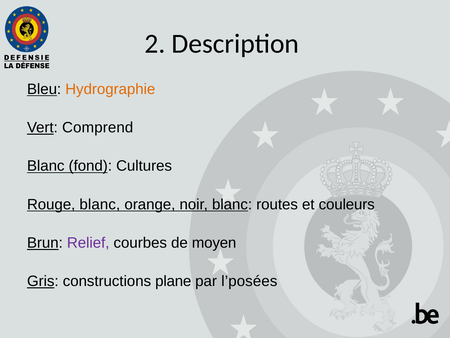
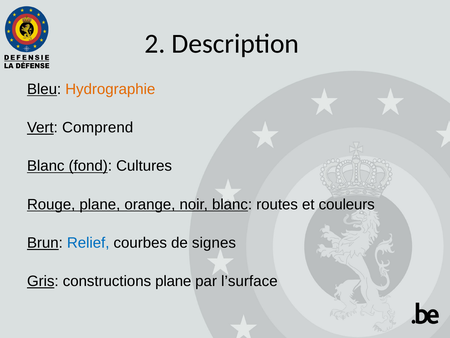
Rouge blanc: blanc -> plane
Relief colour: purple -> blue
moyen: moyen -> signes
l’posées: l’posées -> l’surface
